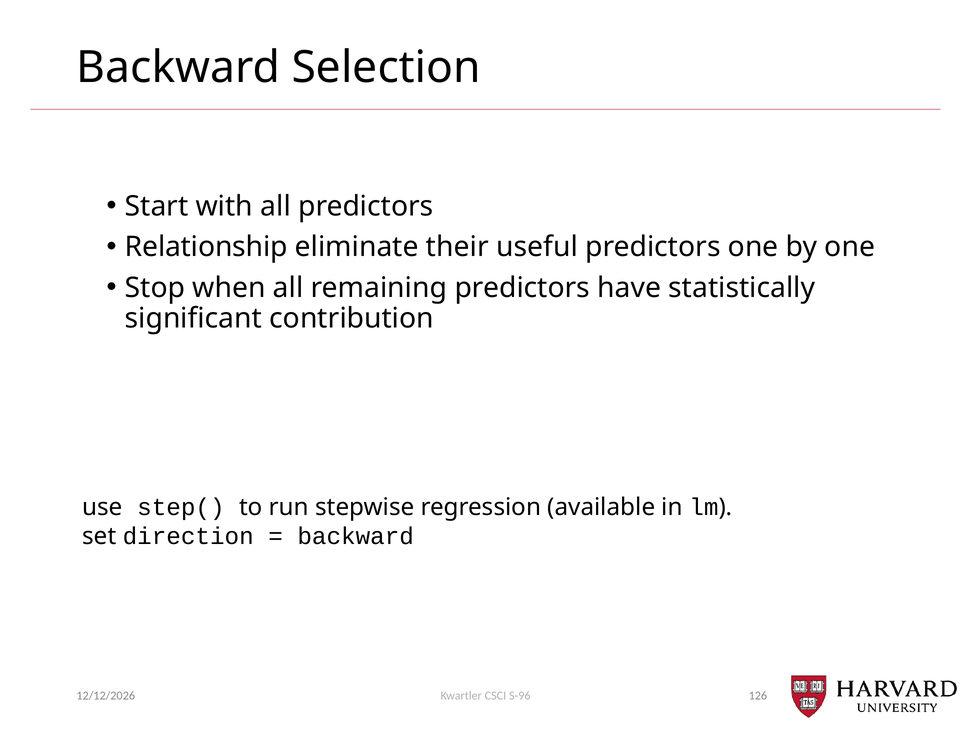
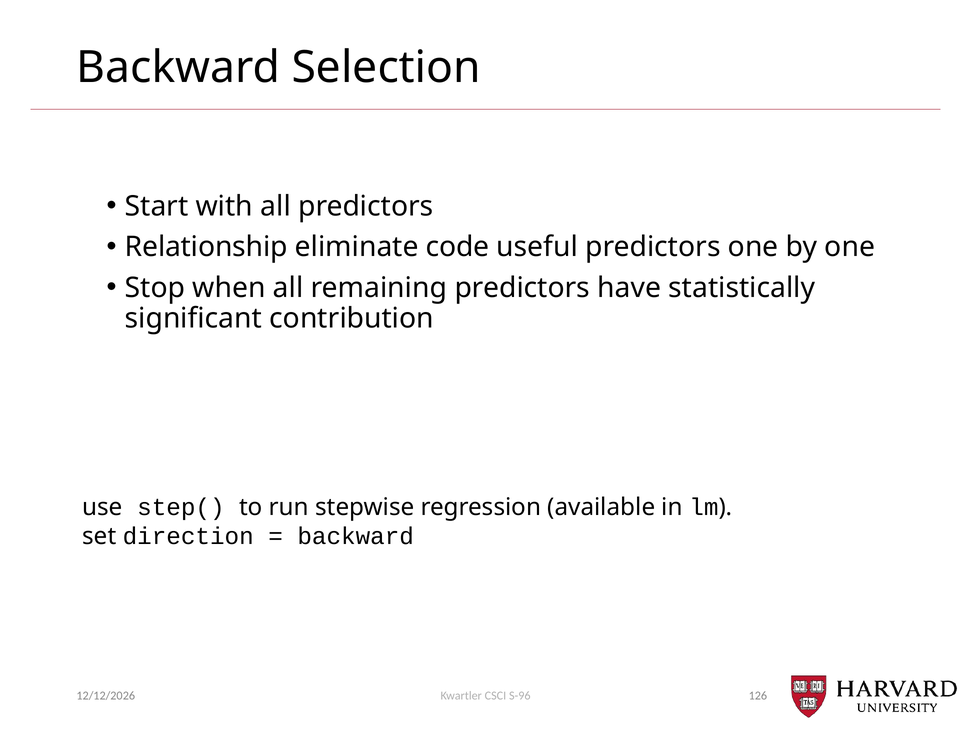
their: their -> code
